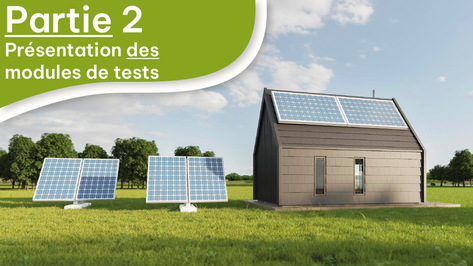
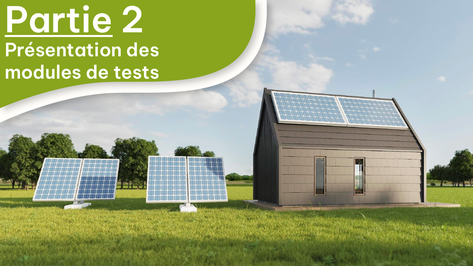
des underline: present -> none
